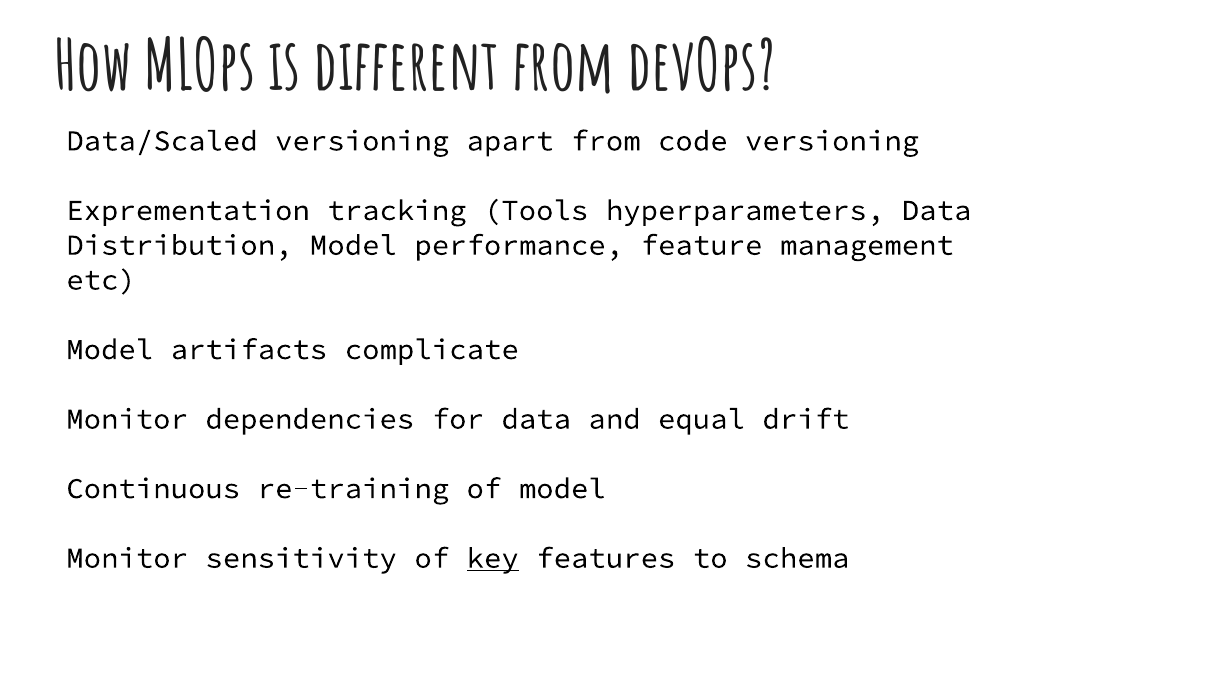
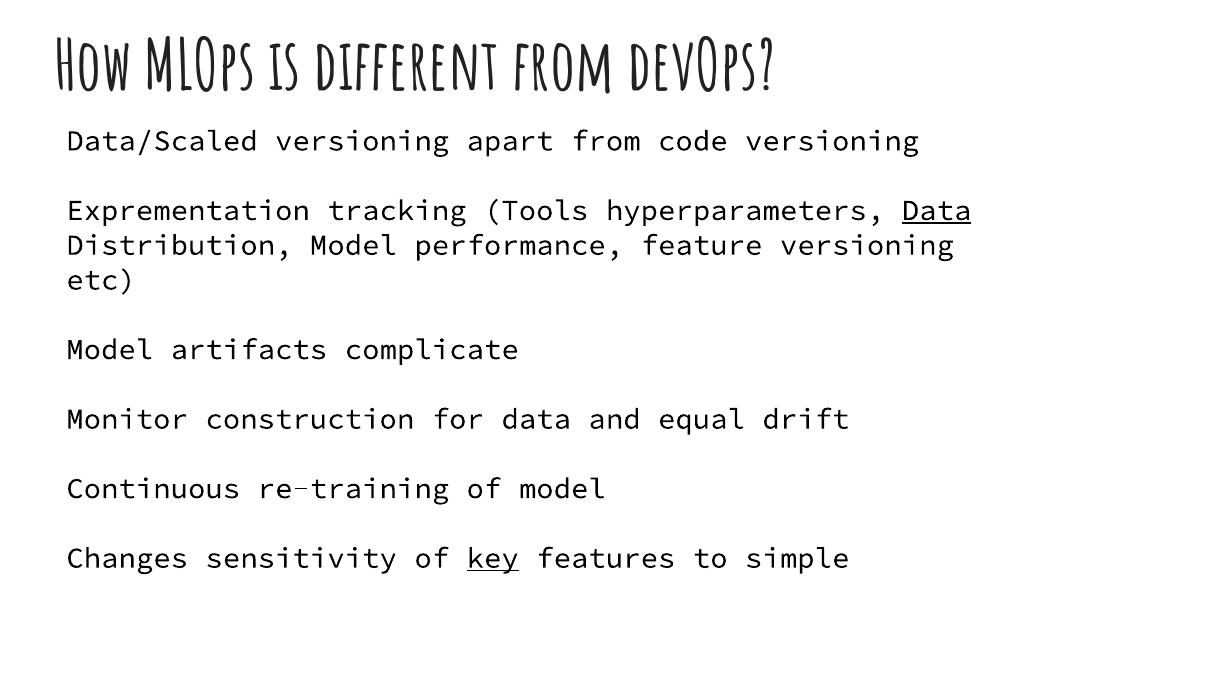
Data at (937, 210) underline: none -> present
feature management: management -> versioning
dependencies: dependencies -> construction
Monitor at (127, 558): Monitor -> Changes
schema: schema -> simple
